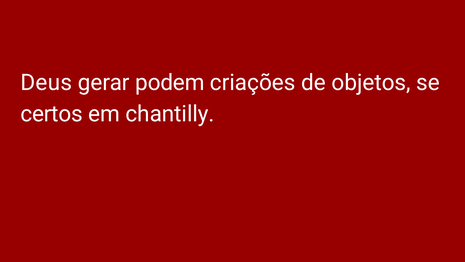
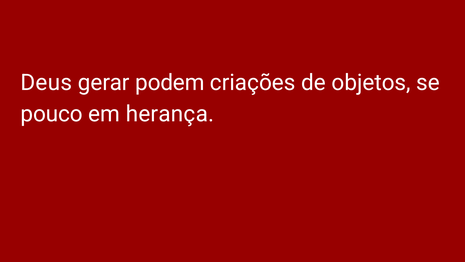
certos: certos -> pouco
chantilly: chantilly -> herança
